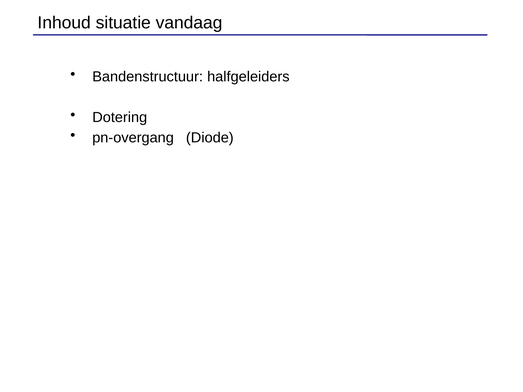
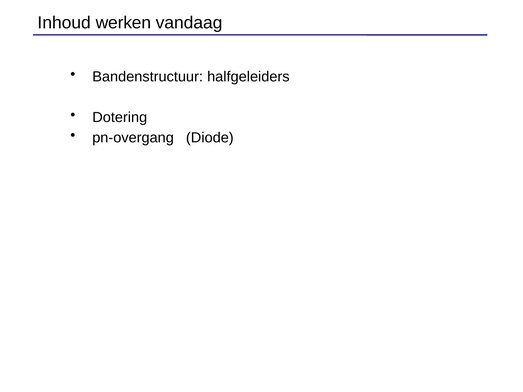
situatie: situatie -> werken
